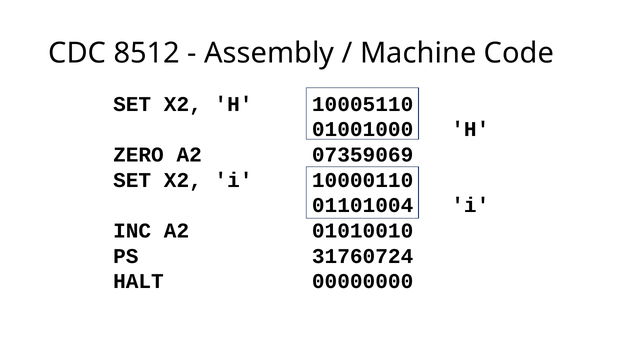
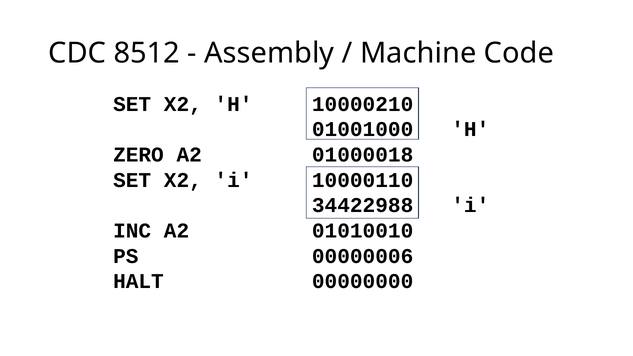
10005110: 10005110 -> 10000210
07359069: 07359069 -> 01000018
01101004: 01101004 -> 34422988
31760724: 31760724 -> 00000006
